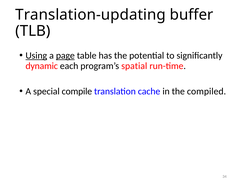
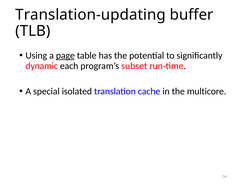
Using underline: present -> none
spatial: spatial -> subset
compile: compile -> isolated
compiled: compiled -> multicore
